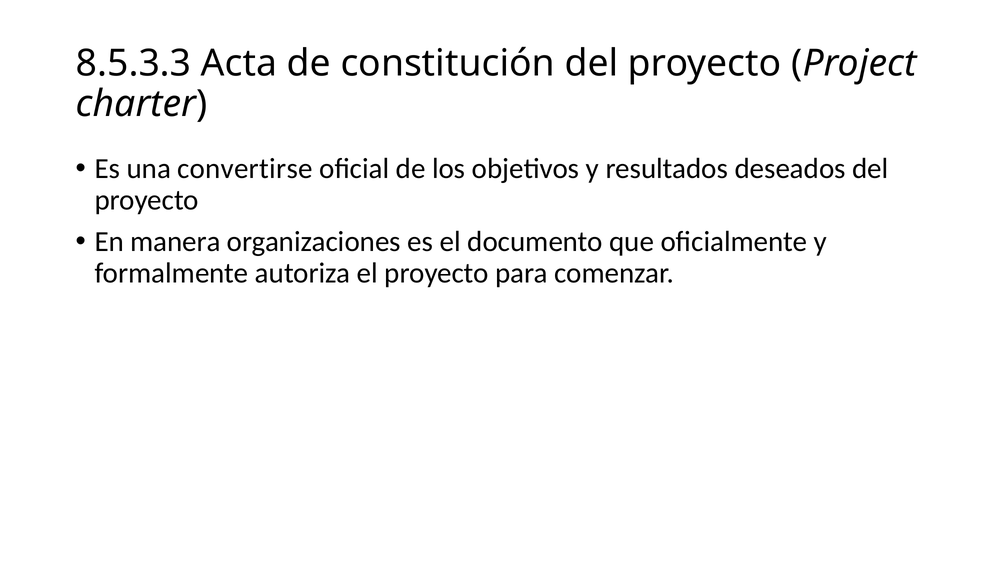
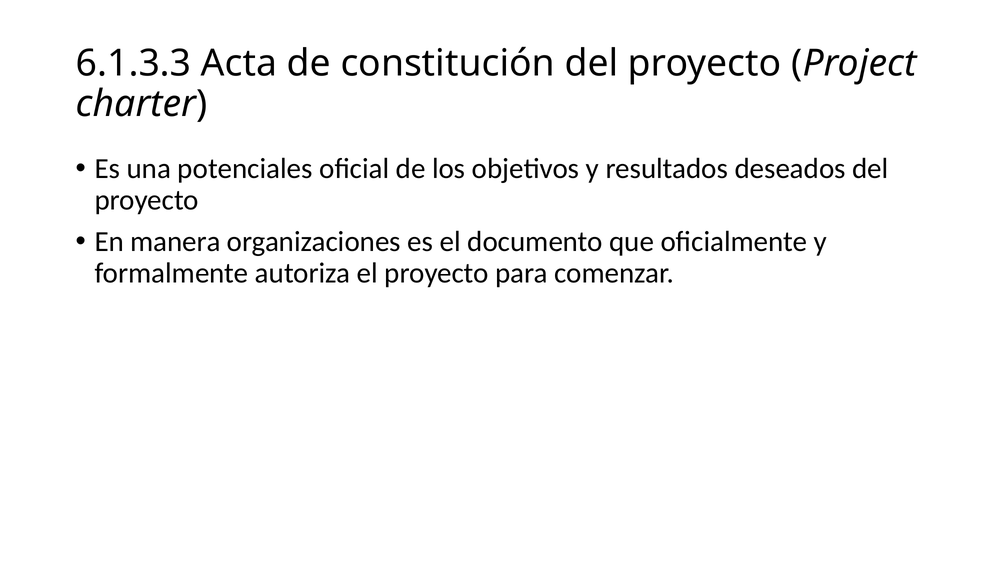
8.5.3.3: 8.5.3.3 -> 6.1.3.3
convertirse: convertirse -> potenciales
